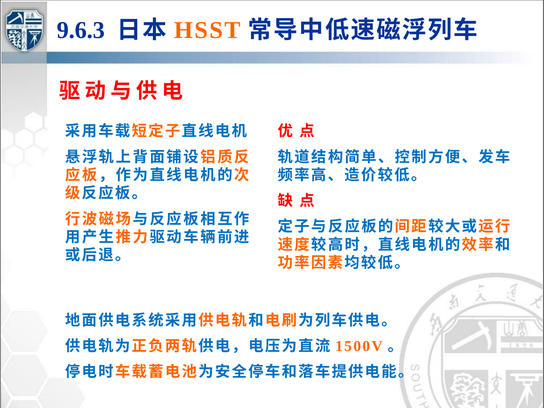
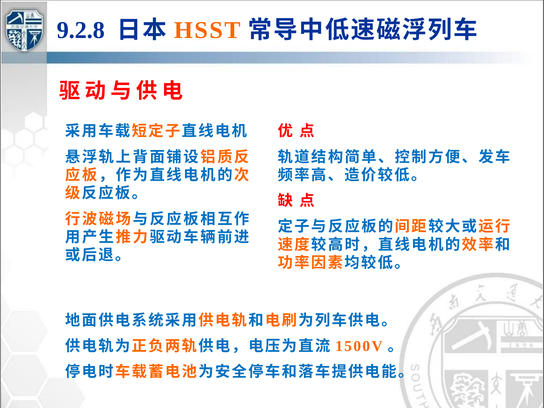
9.6.3: 9.6.3 -> 9.2.8
